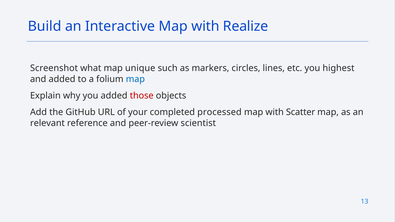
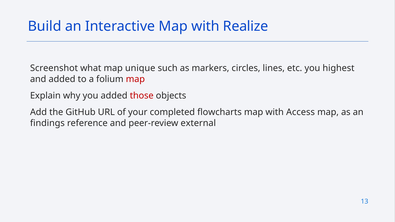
map at (135, 79) colour: blue -> red
processed: processed -> flowcharts
Scatter: Scatter -> Access
relevant: relevant -> findings
scientist: scientist -> external
